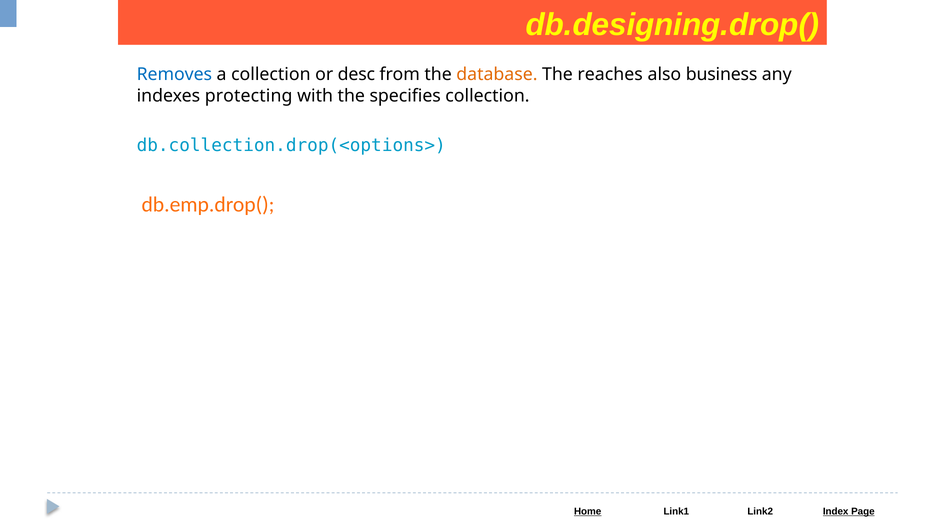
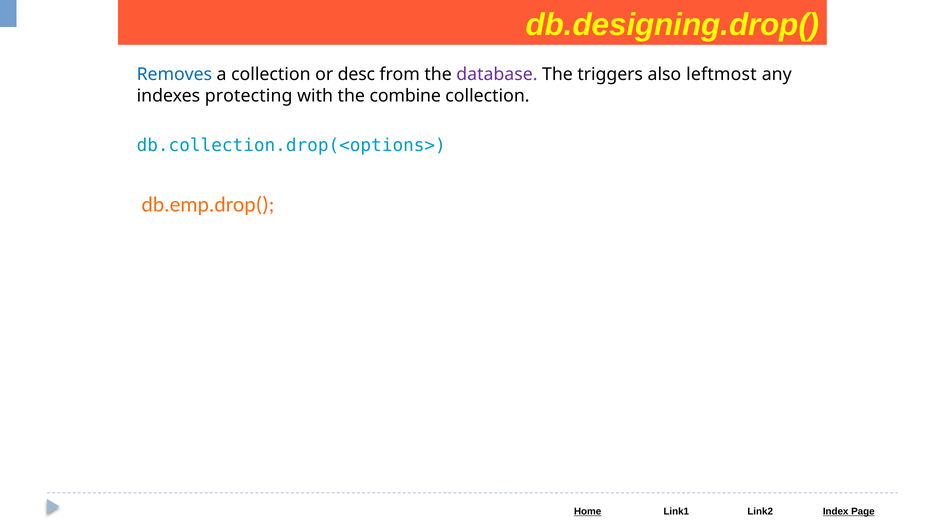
database colour: orange -> purple
reaches: reaches -> triggers
business: business -> leftmost
specifies: specifies -> combine
